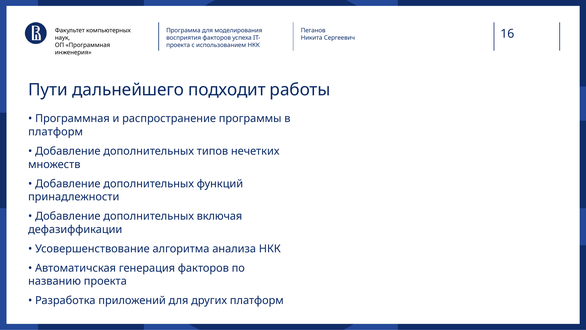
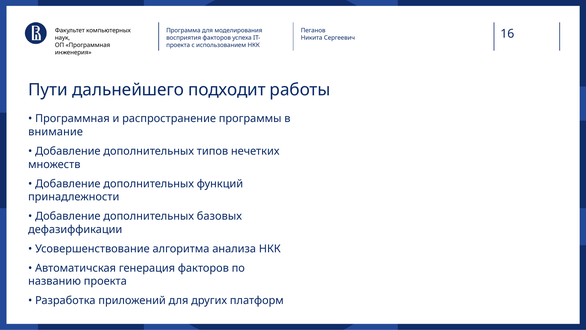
платформ at (56, 132): платформ -> внимание
включая: включая -> базовых
